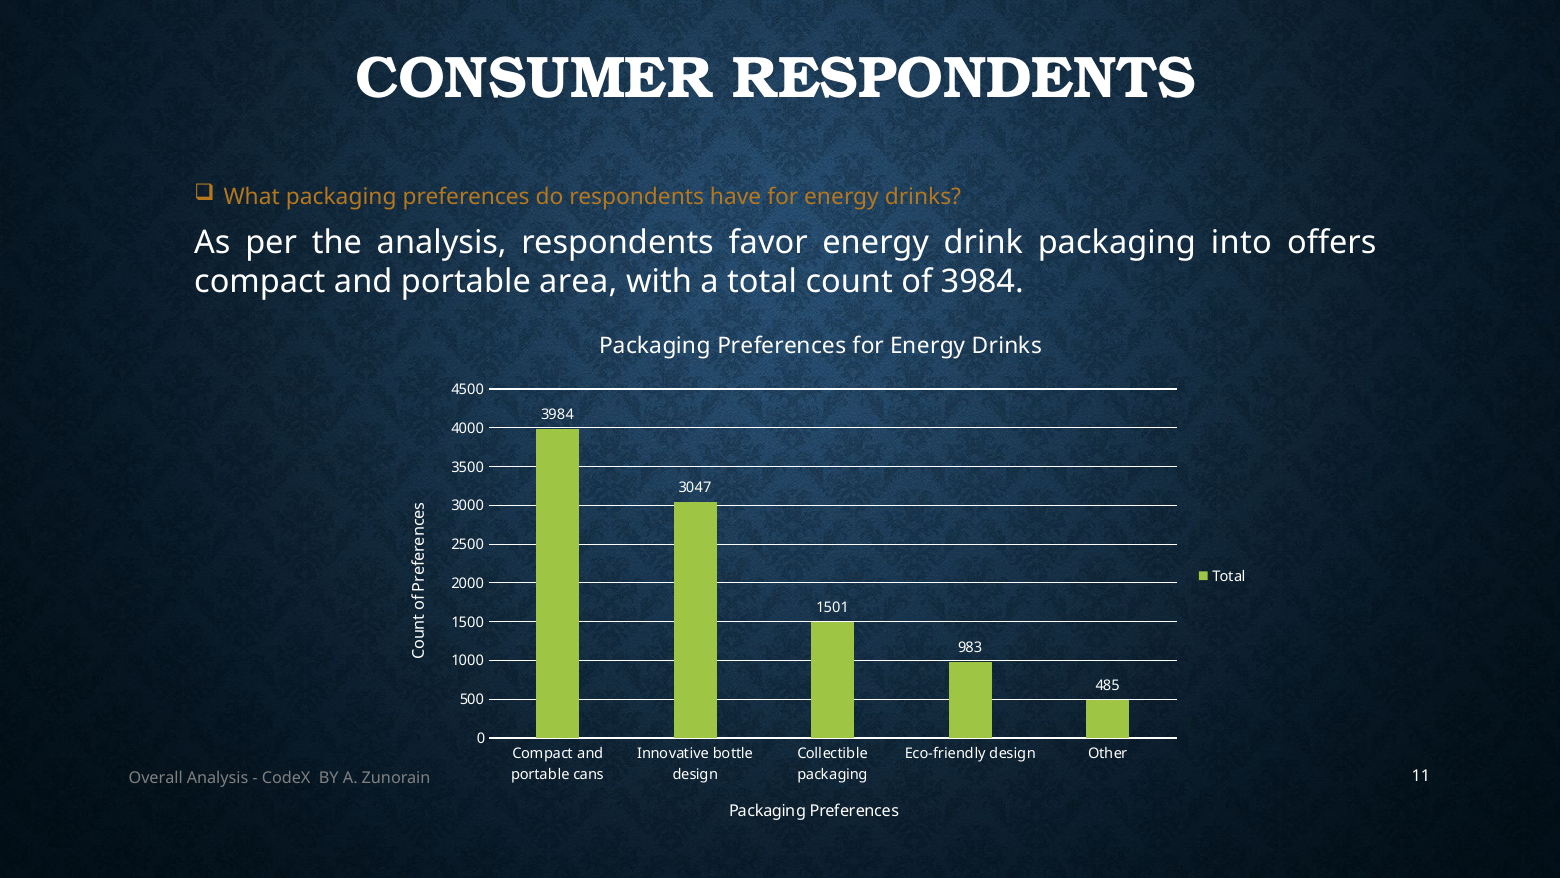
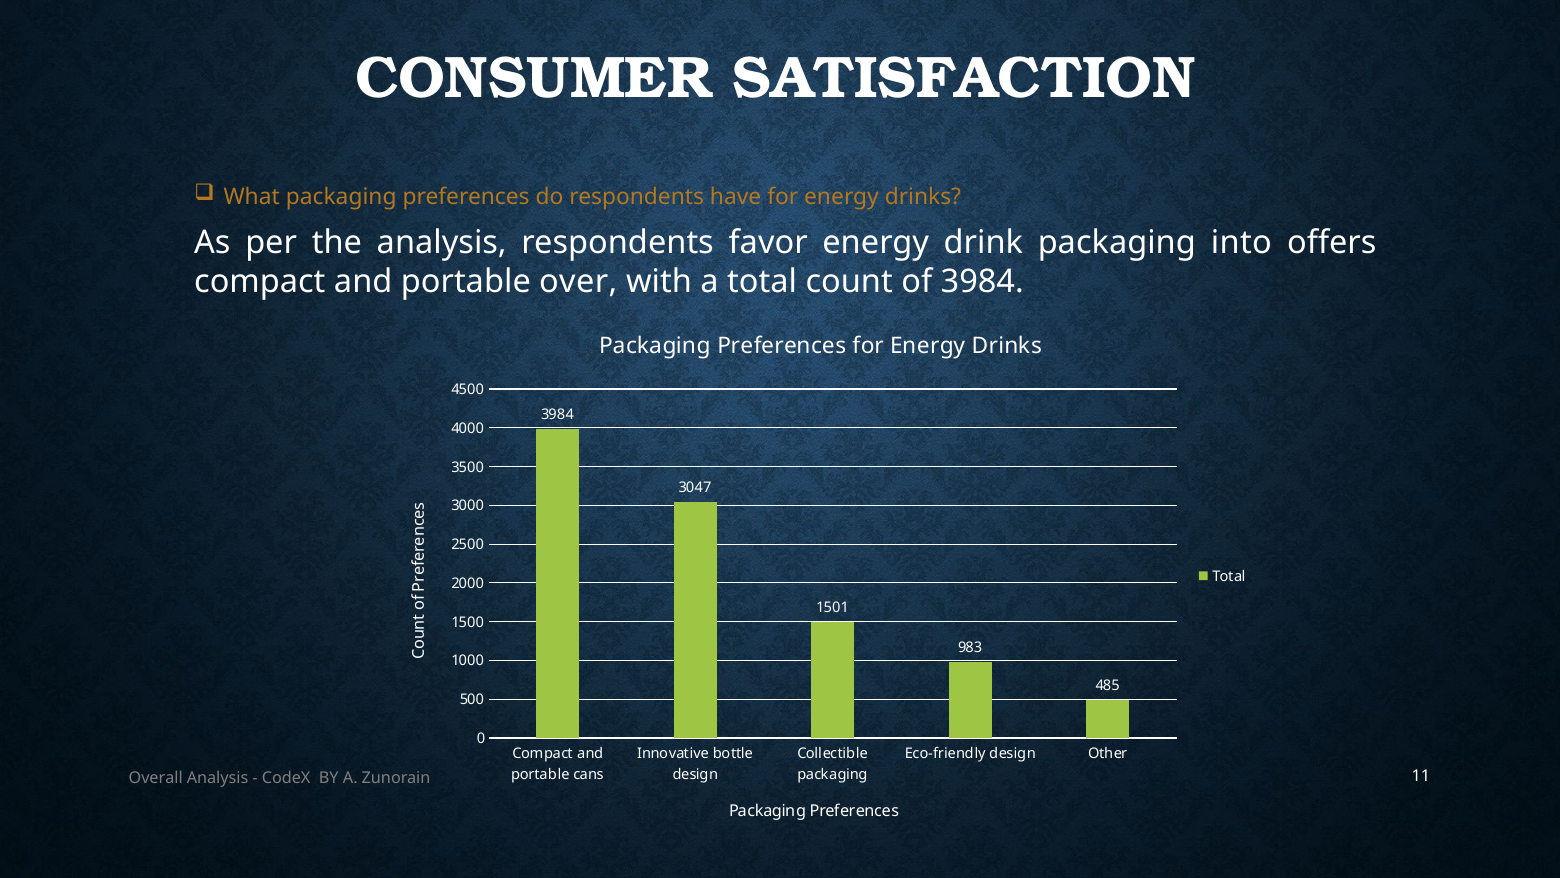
CONSUMER RESPONDENTS: RESPONDENTS -> SATISFACTION
area: area -> over
